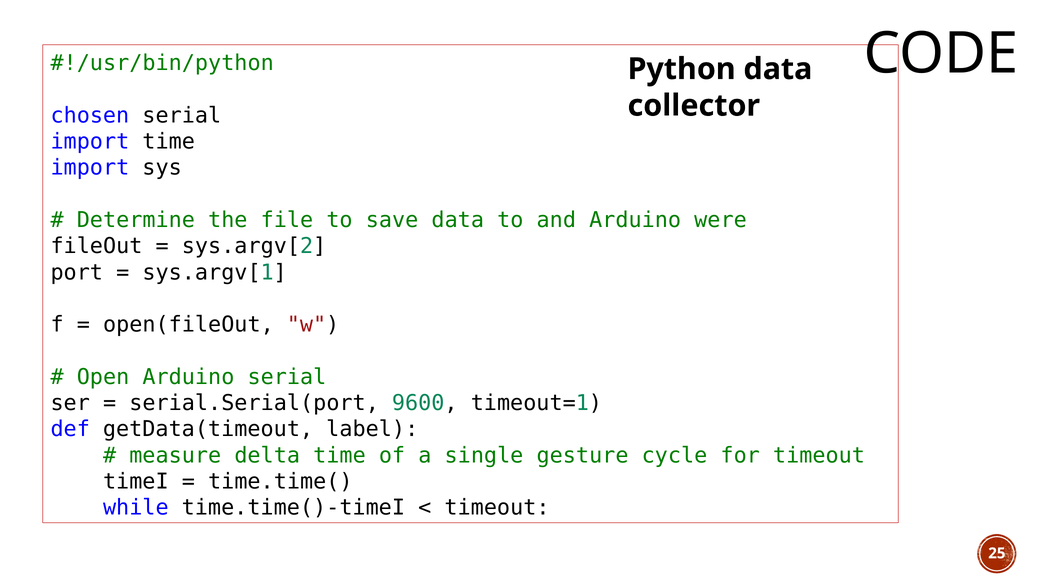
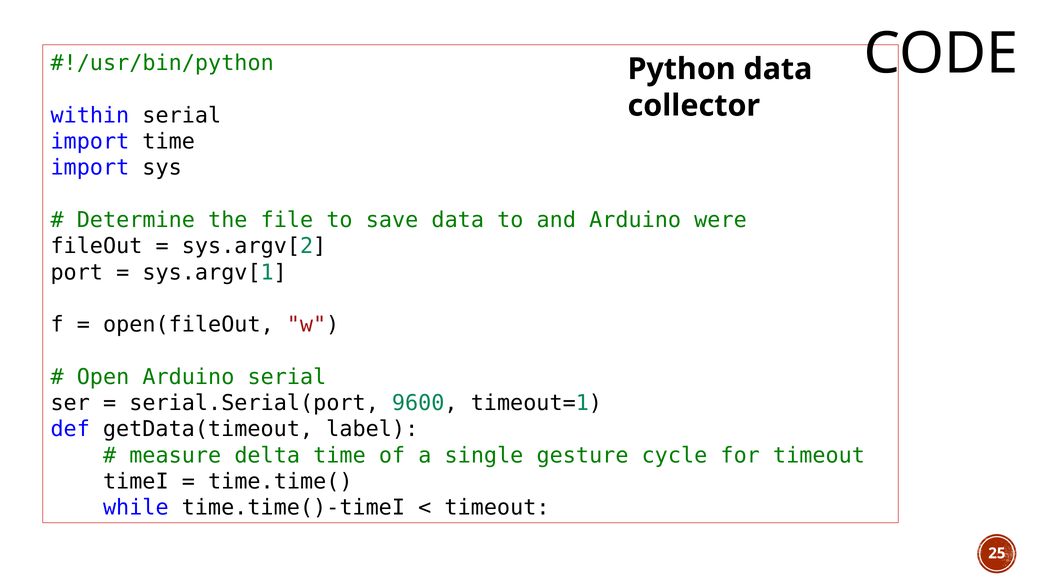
chosen: chosen -> within
